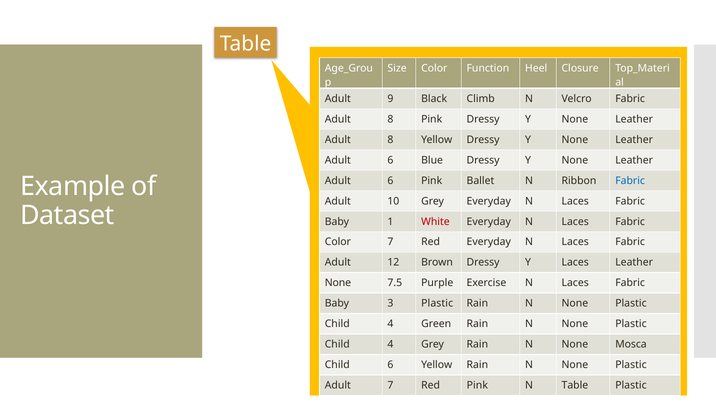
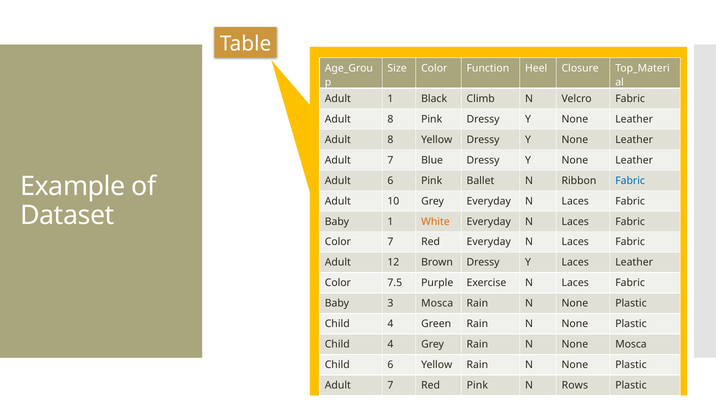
Adult 9: 9 -> 1
6 at (390, 160): 6 -> 7
White colour: red -> orange
None at (338, 283): None -> Color
3 Plastic: Plastic -> Mosca
N Table: Table -> Rows
